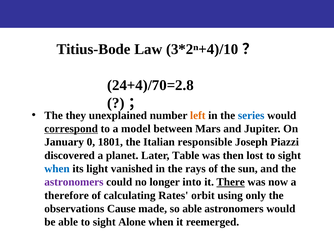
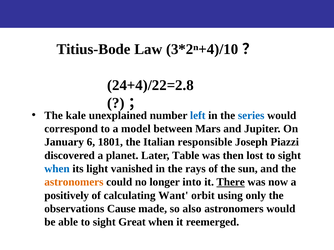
24+4)/70=2.8: 24+4)/70=2.8 -> 24+4)/22=2.8
they: they -> kale
left colour: orange -> blue
correspond underline: present -> none
0: 0 -> 6
astronomers at (74, 182) colour: purple -> orange
therefore: therefore -> positively
Rates: Rates -> Want
so able: able -> also
Alone: Alone -> Great
